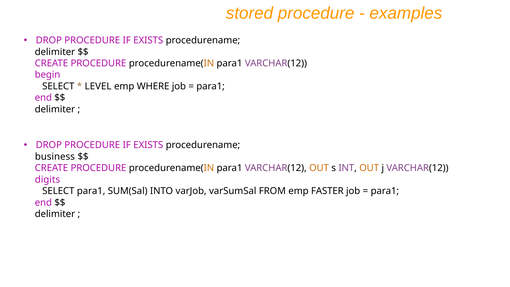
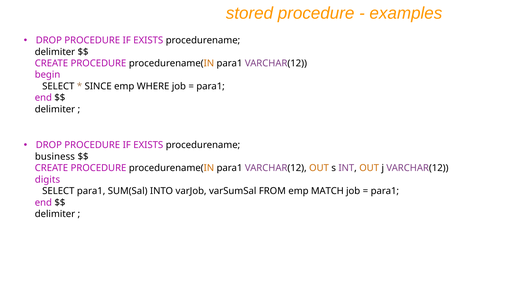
LEVEL: LEVEL -> SINCE
FASTER: FASTER -> MATCH
